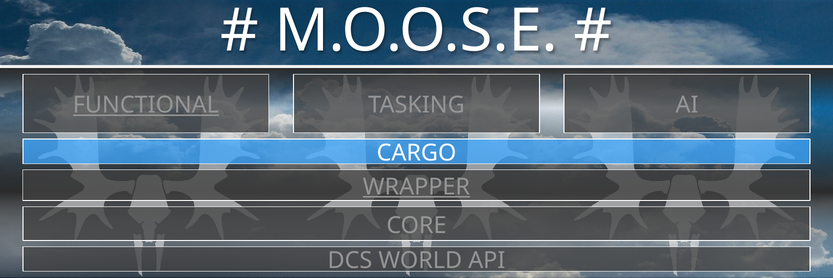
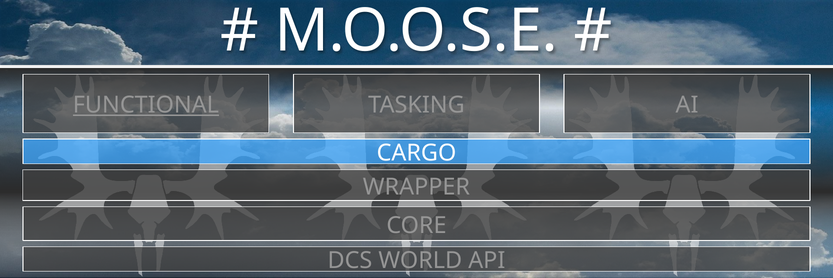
WRAPPER underline: present -> none
